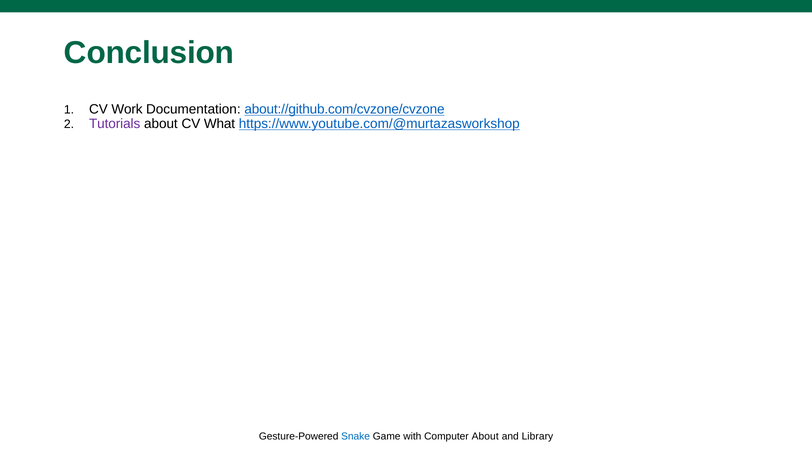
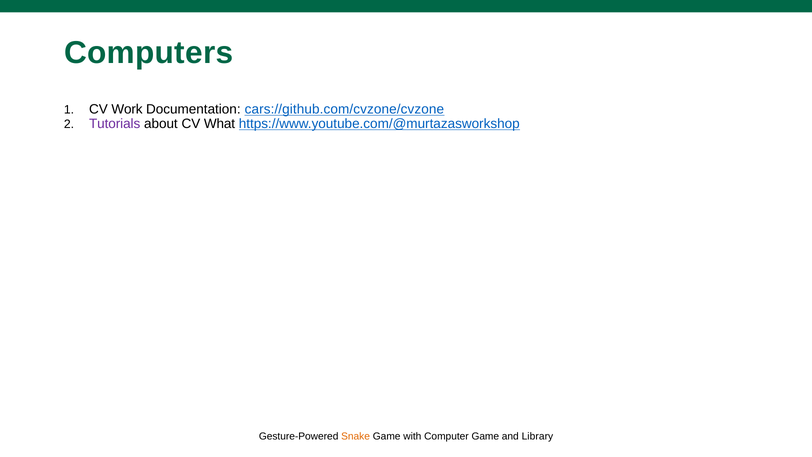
Conclusion: Conclusion -> Computers
about://github.com/cvzone/cvzone: about://github.com/cvzone/cvzone -> cars://github.com/cvzone/cvzone
Snake colour: blue -> orange
Computer About: About -> Game
